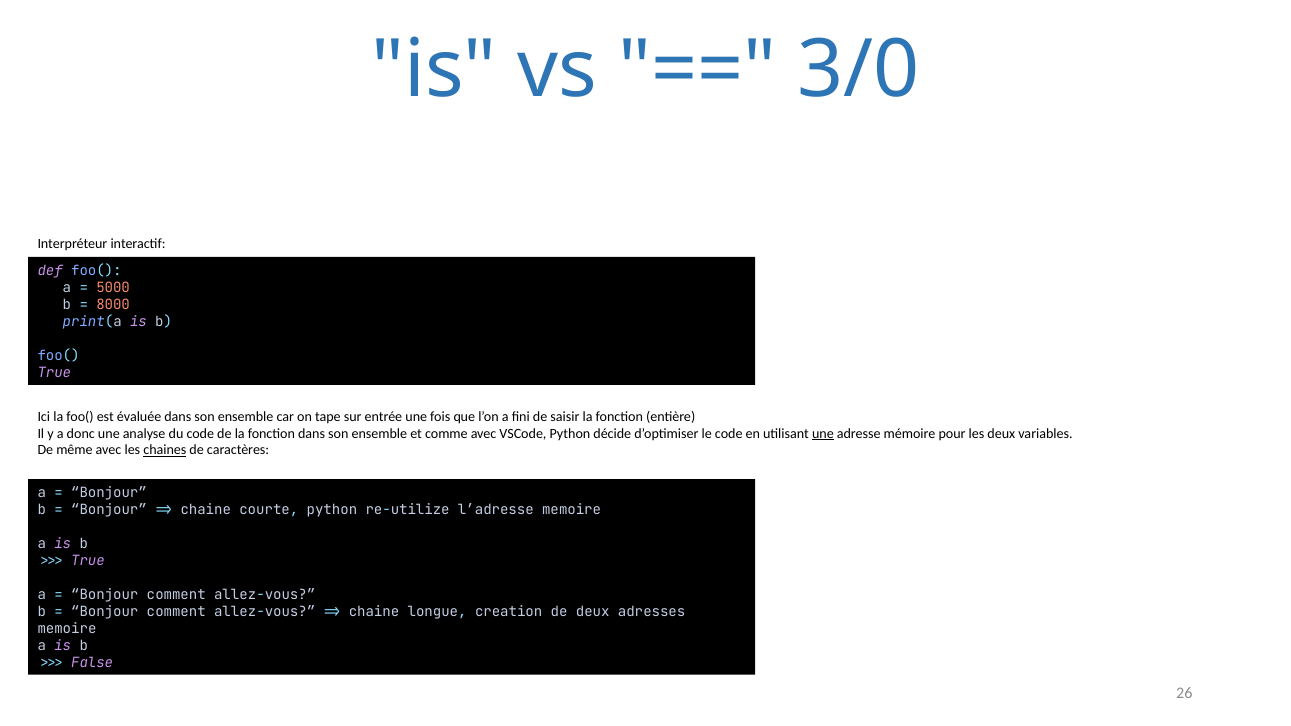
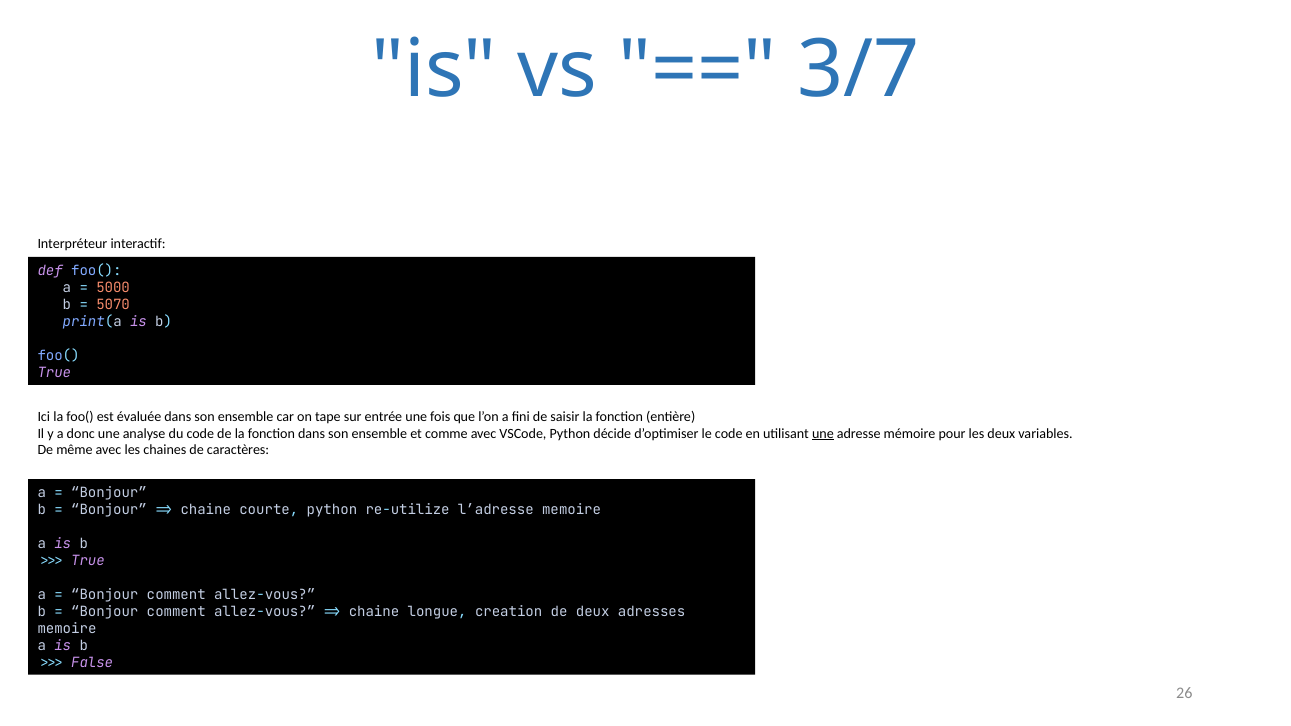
3/0: 3/0 -> 3/7
8000: 8000 -> 5070
chaines underline: present -> none
